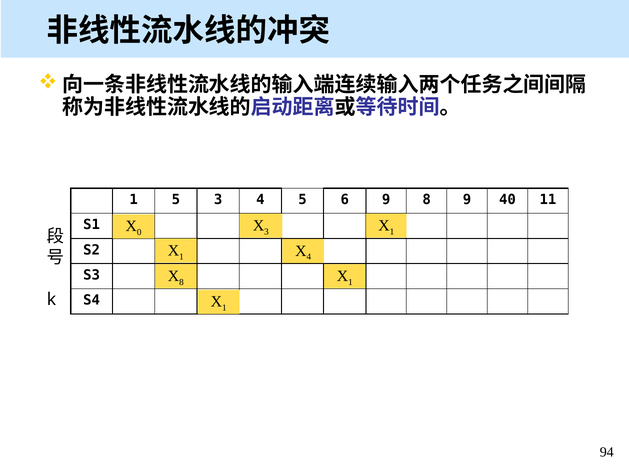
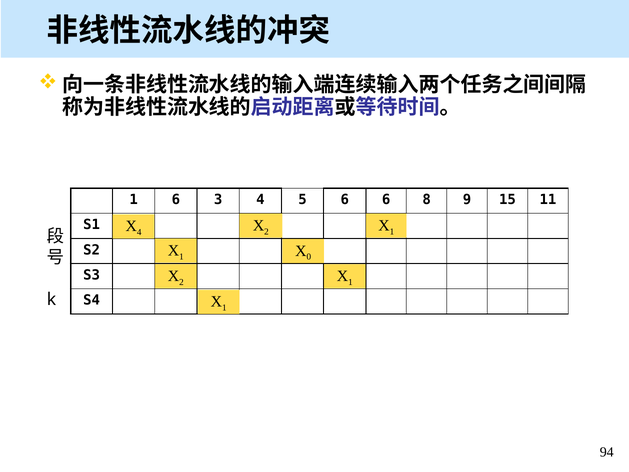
1 5: 5 -> 6
6 9: 9 -> 6
40: 40 -> 15
3 at (266, 231): 3 -> 2
0 at (139, 232): 0 -> 4
4 at (309, 257): 4 -> 0
8 at (181, 282): 8 -> 2
